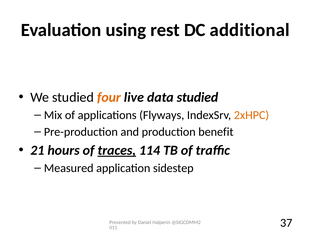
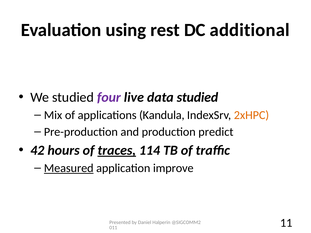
four colour: orange -> purple
Flyways: Flyways -> Kandula
benefit: benefit -> predict
21: 21 -> 42
Measured underline: none -> present
sidestep: sidestep -> improve
37: 37 -> 11
